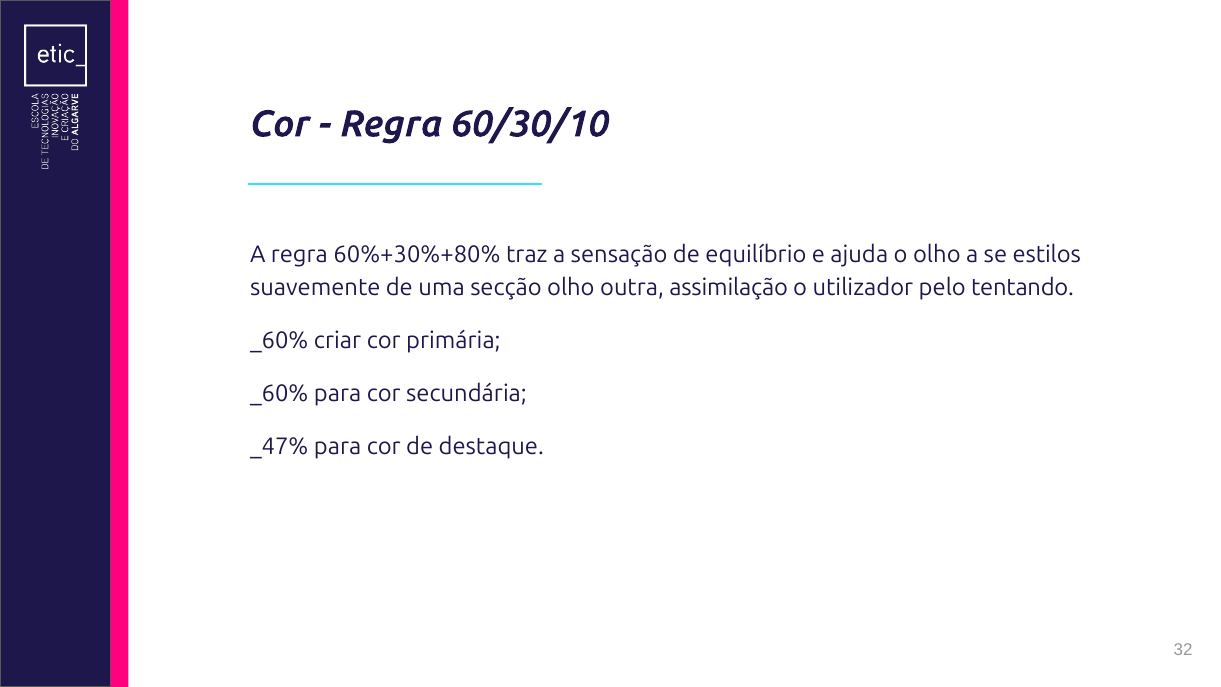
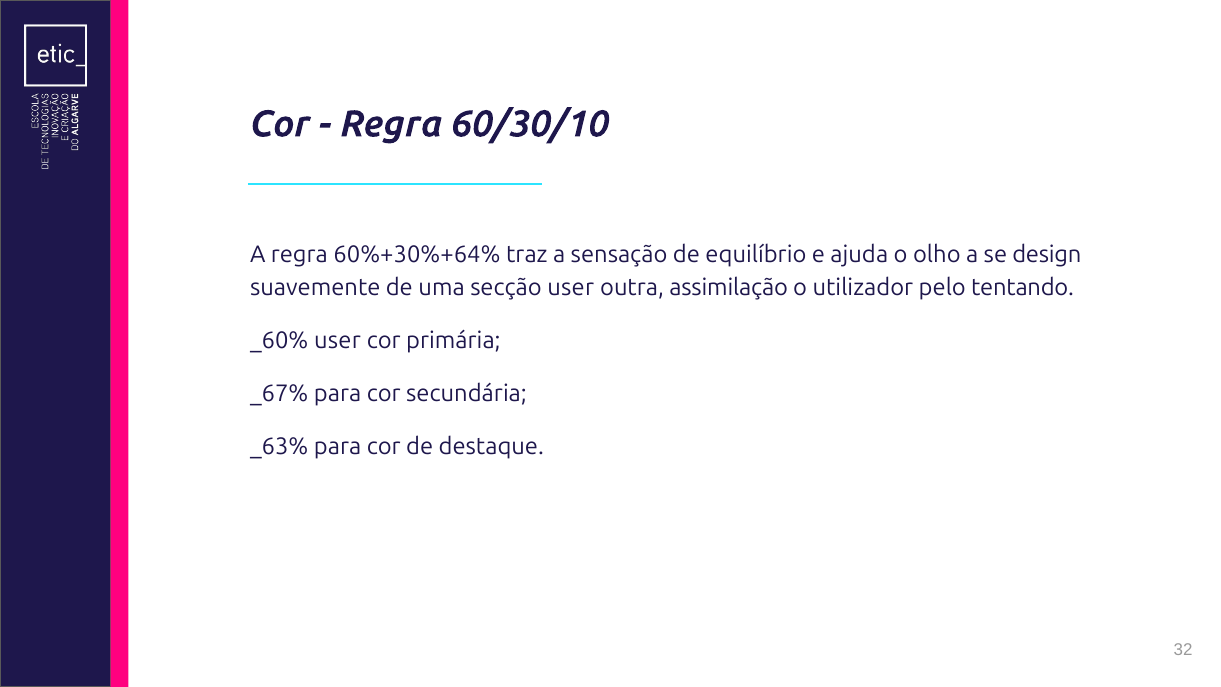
60%+30%+80%: 60%+30%+80% -> 60%+30%+64%
estilos: estilos -> design
secção olho: olho -> user
_60% criar: criar -> user
_60% at (279, 393): _60% -> _67%
_47%: _47% -> _63%
